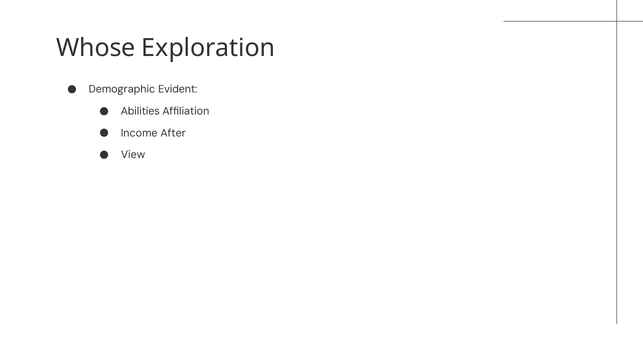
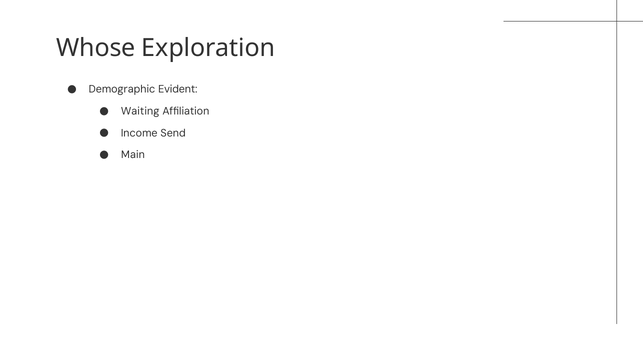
Abilities: Abilities -> Waiting
After: After -> Send
View: View -> Main
